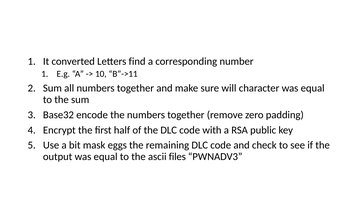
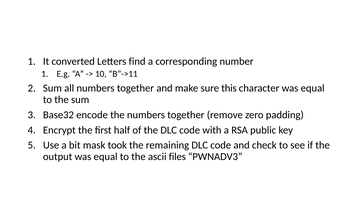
will: will -> this
eggs: eggs -> took
